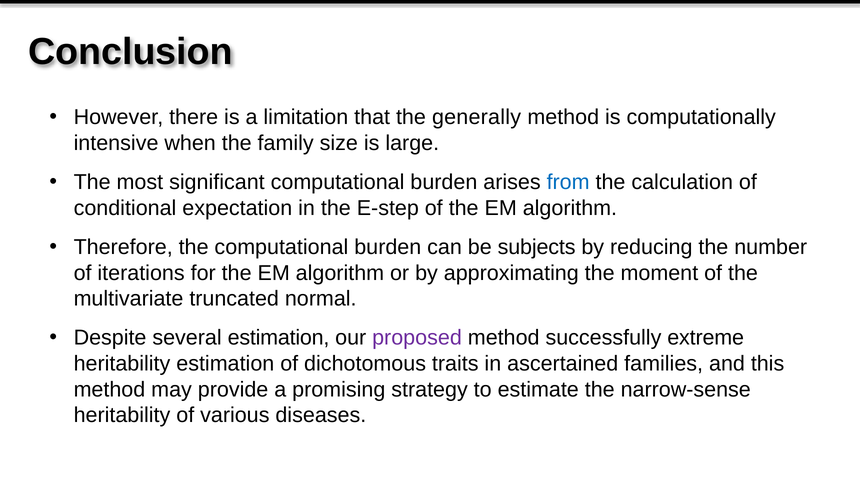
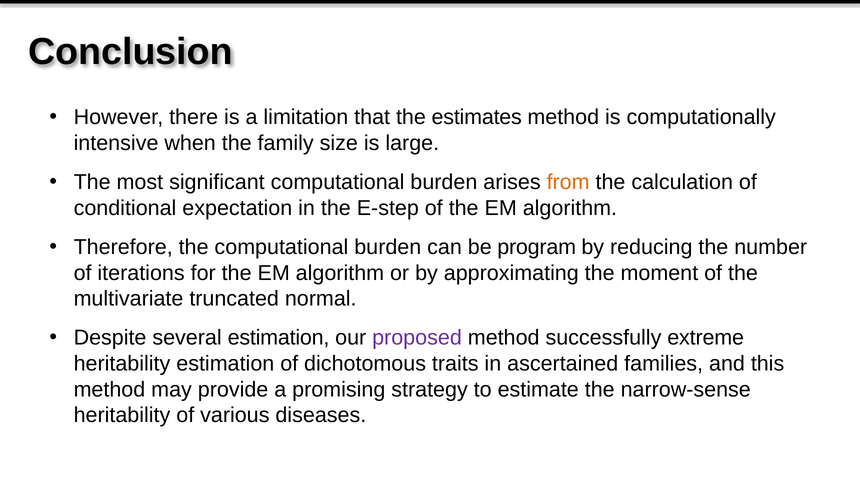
generally: generally -> estimates
from colour: blue -> orange
subjects: subjects -> program
